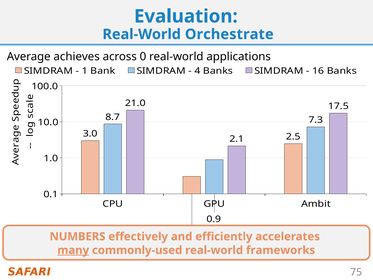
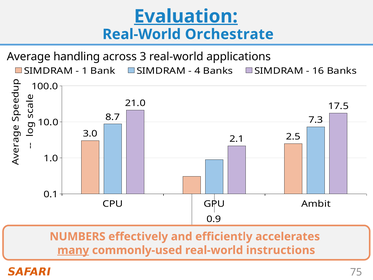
Evaluation underline: none -> present
achieves: achieves -> handling
0: 0 -> 3
frameworks: frameworks -> instructions
